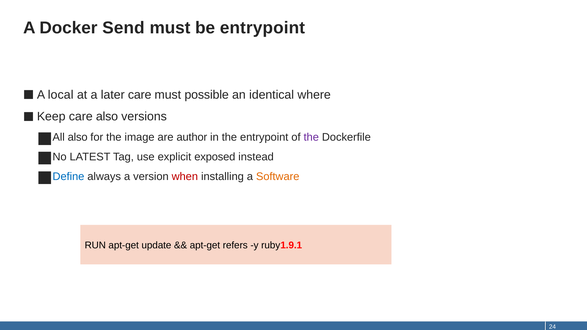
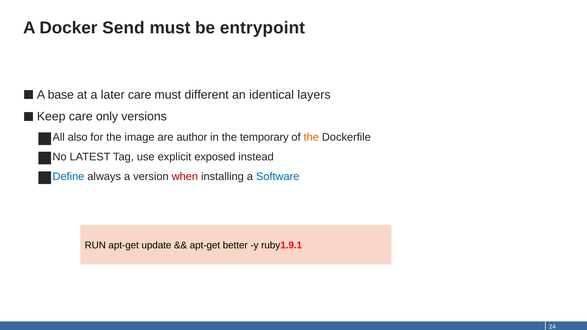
local: local -> base
possible: possible -> different
where: where -> layers
care also: also -> only
the entrypoint: entrypoint -> temporary
the at (311, 137) colour: purple -> orange
Software colour: orange -> blue
refers: refers -> better
